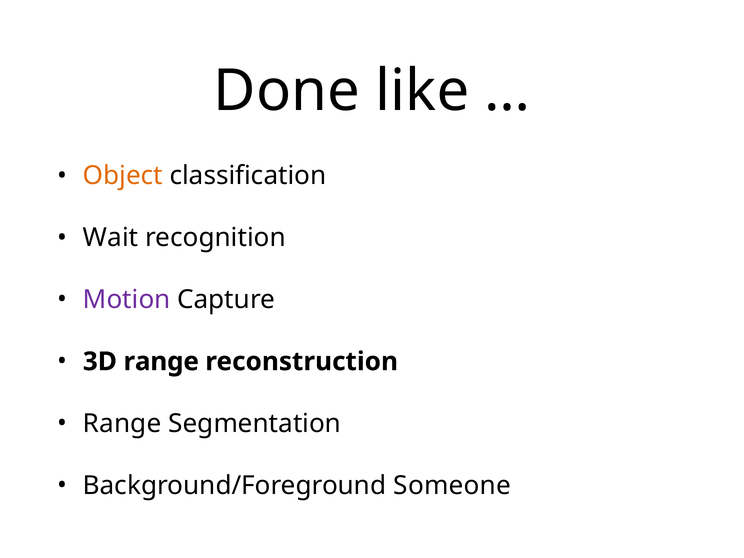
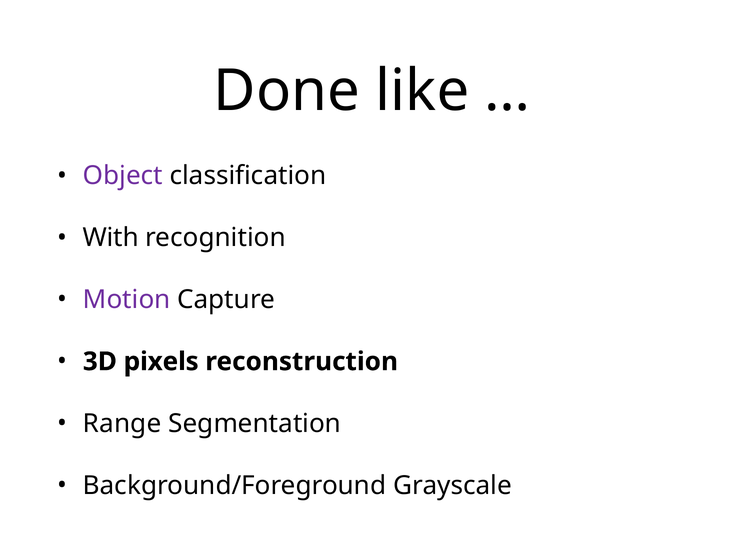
Object colour: orange -> purple
Wait: Wait -> With
3D range: range -> pixels
Someone: Someone -> Grayscale
